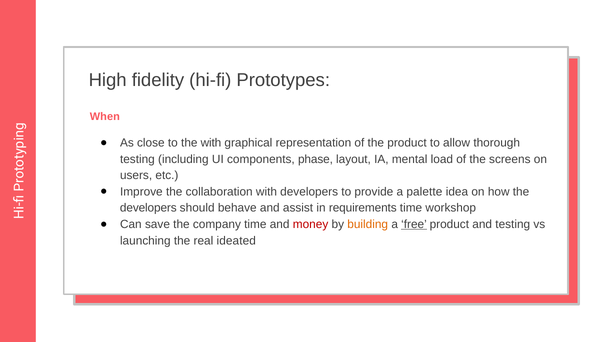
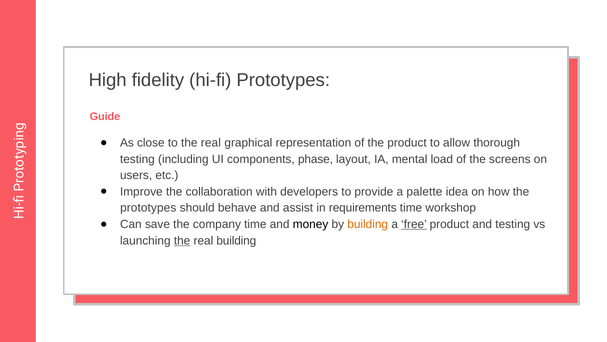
When: When -> Guide
to the with: with -> real
developers at (148, 208): developers -> prototypes
money colour: red -> black
the at (182, 240) underline: none -> present
real ideated: ideated -> building
